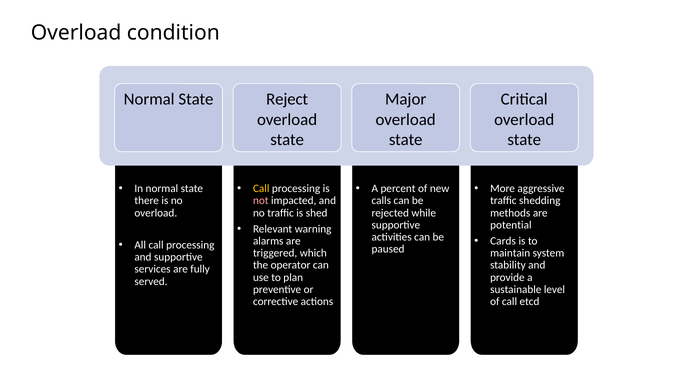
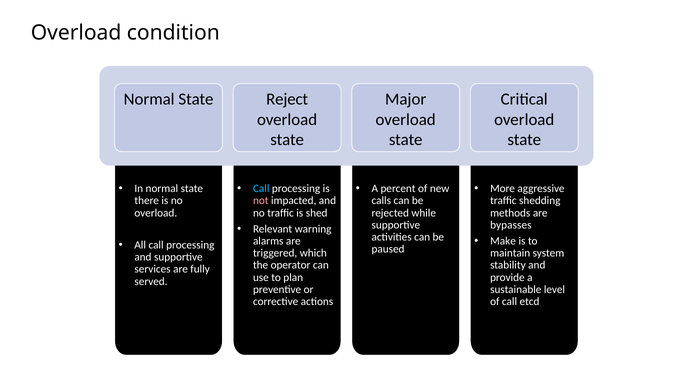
Call at (261, 189) colour: yellow -> light blue
potential: potential -> bypasses
Cards: Cards -> Make
